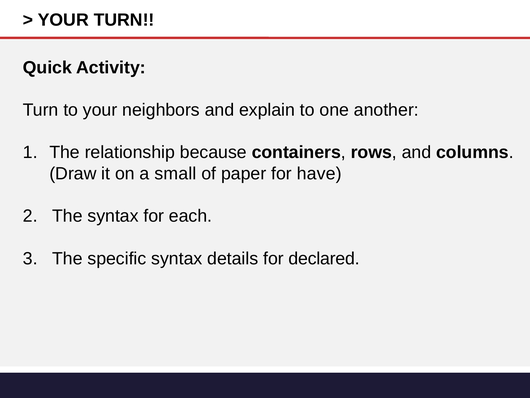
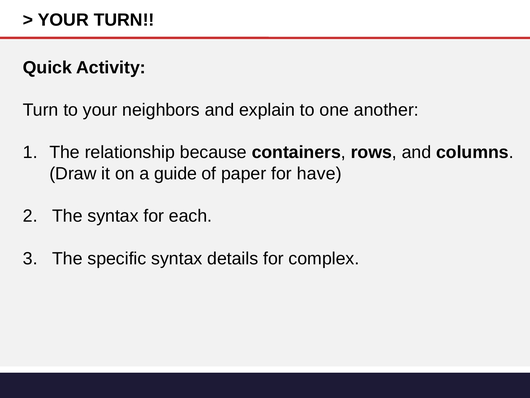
small: small -> guide
declared: declared -> complex
